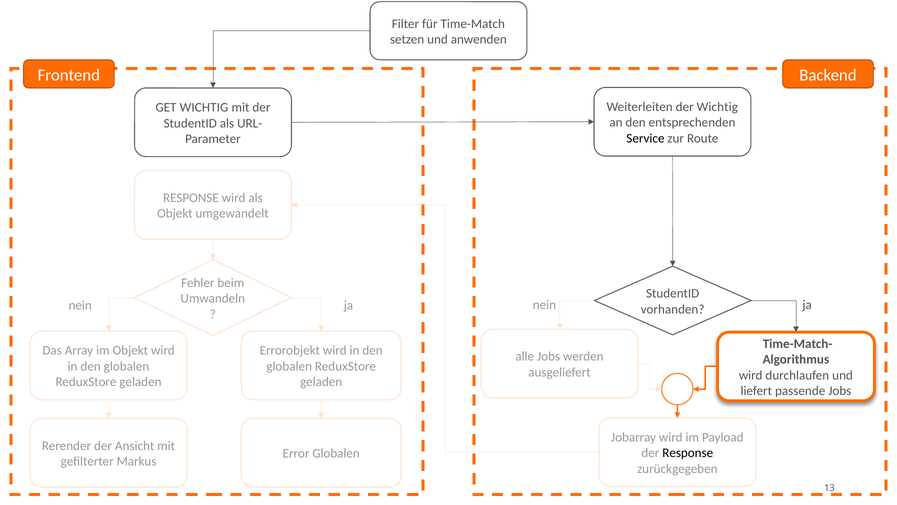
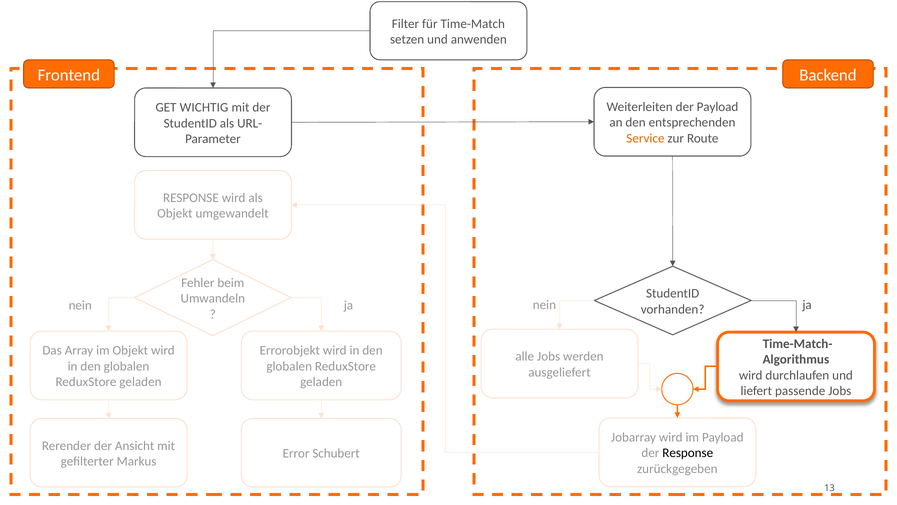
der Wichtig: Wichtig -> Payload
Service colour: black -> orange
Error Globalen: Globalen -> Schubert
